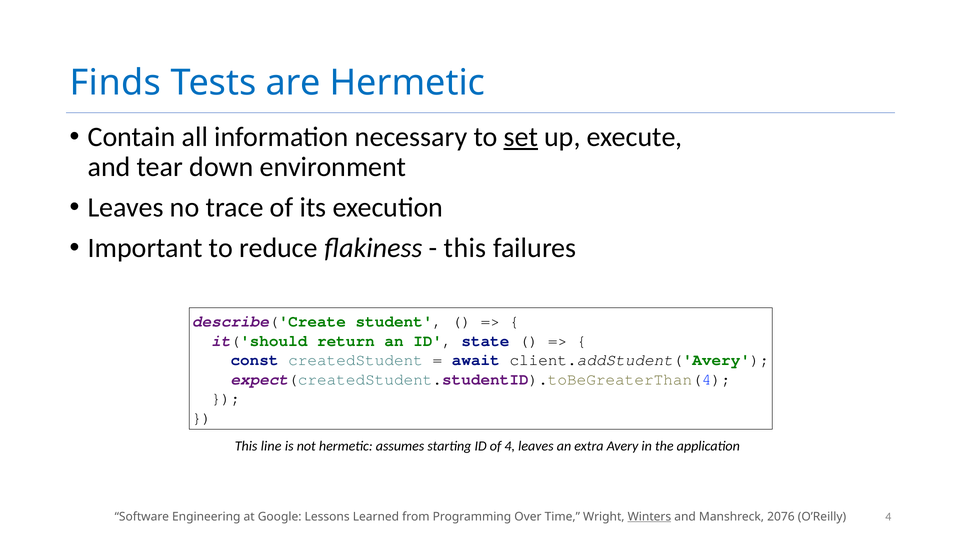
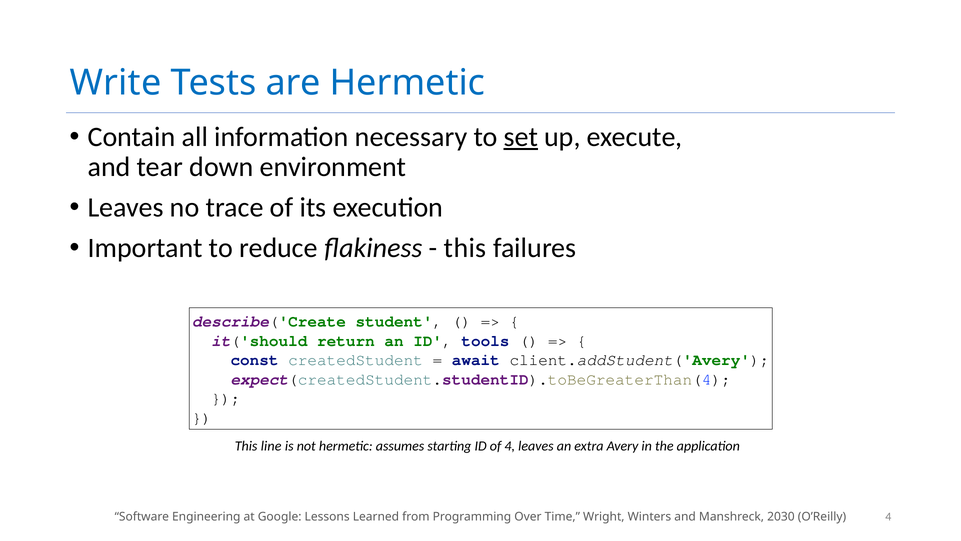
Finds: Finds -> Write
state: state -> tools
Winters underline: present -> none
2076: 2076 -> 2030
